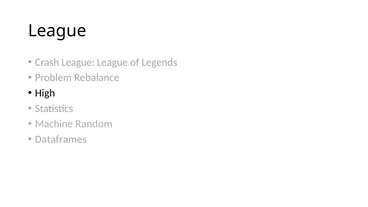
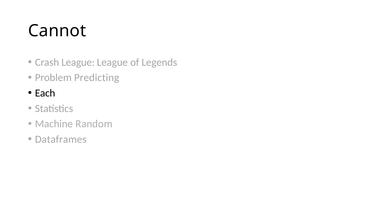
League at (57, 31): League -> Cannot
Rebalance: Rebalance -> Predicting
High: High -> Each
